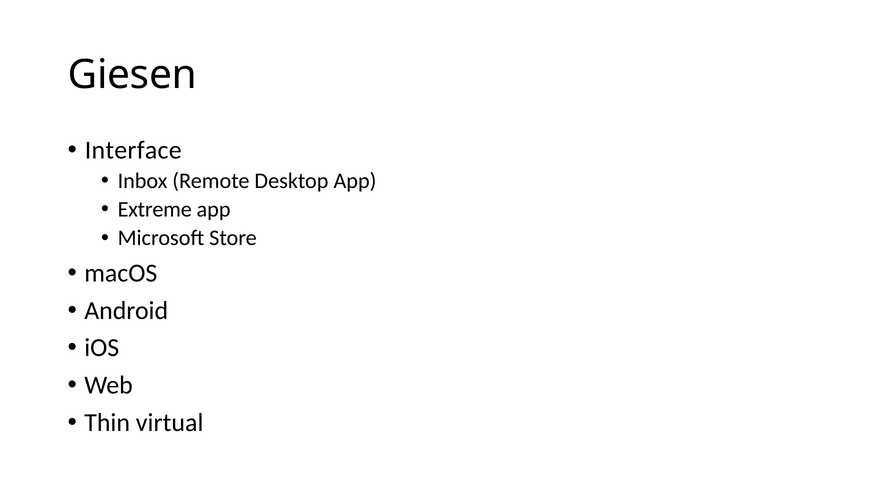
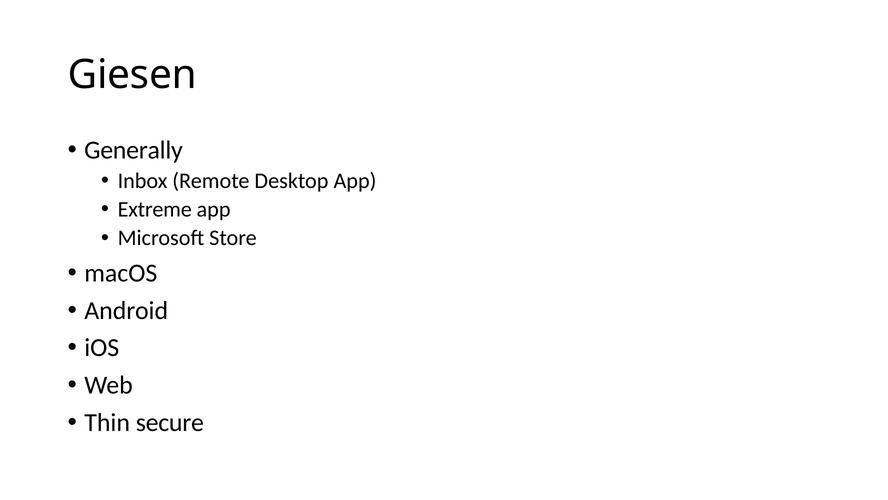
Interface: Interface -> Generally
virtual: virtual -> secure
